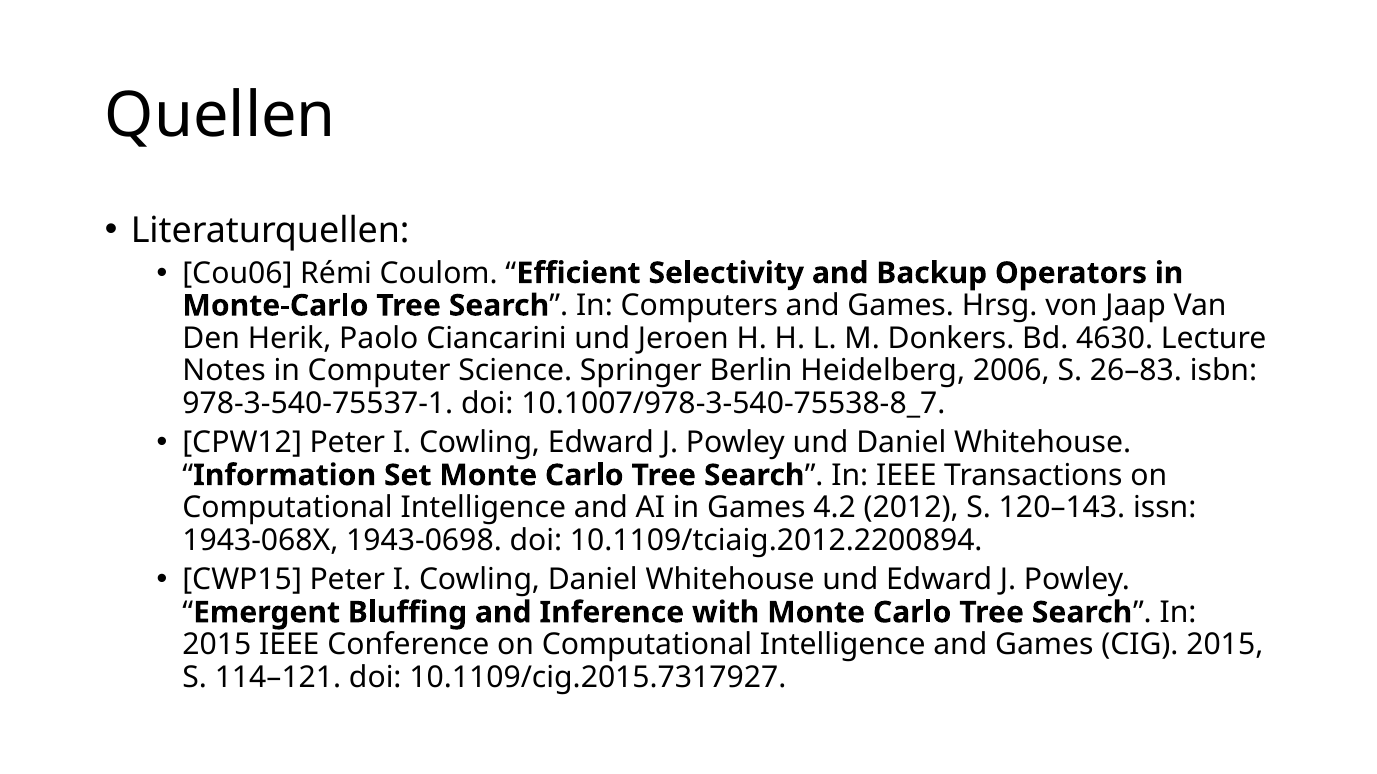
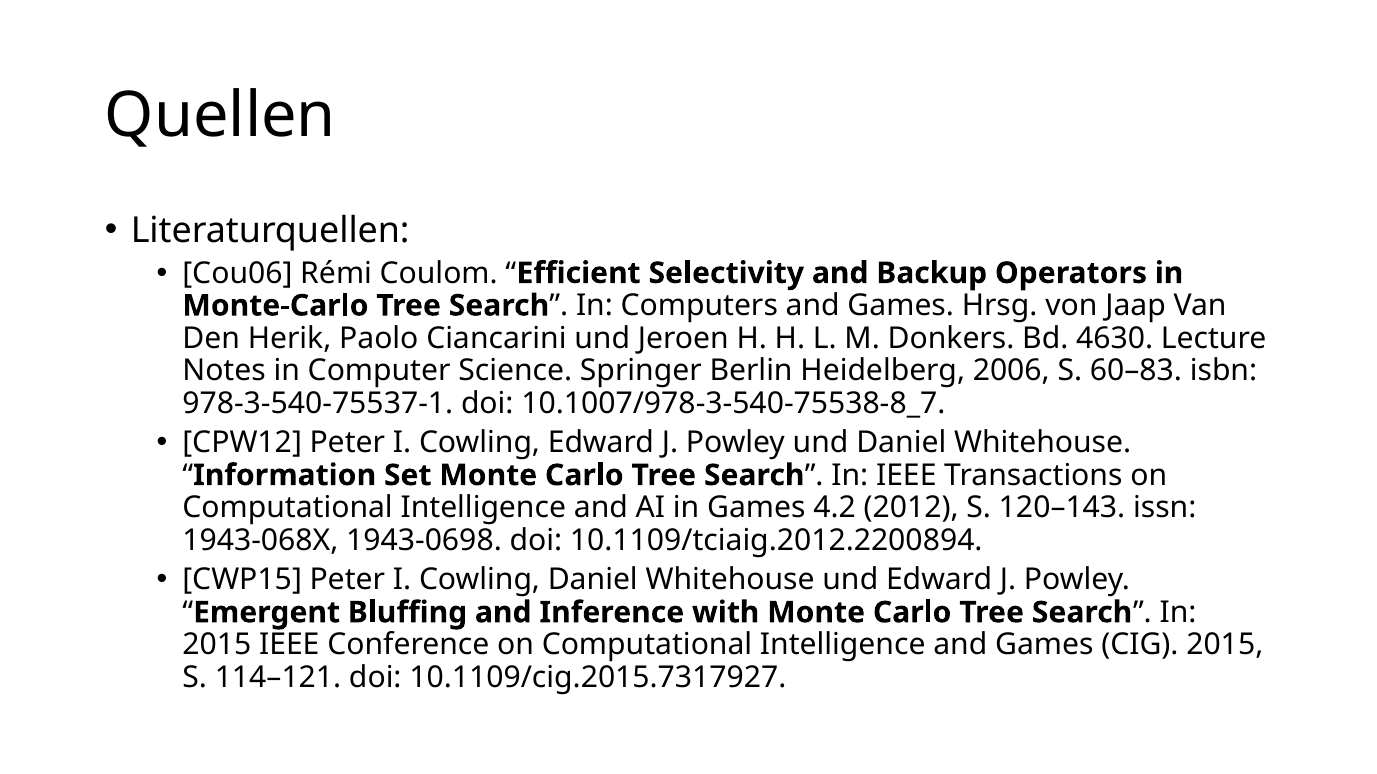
26–83: 26–83 -> 60–83
